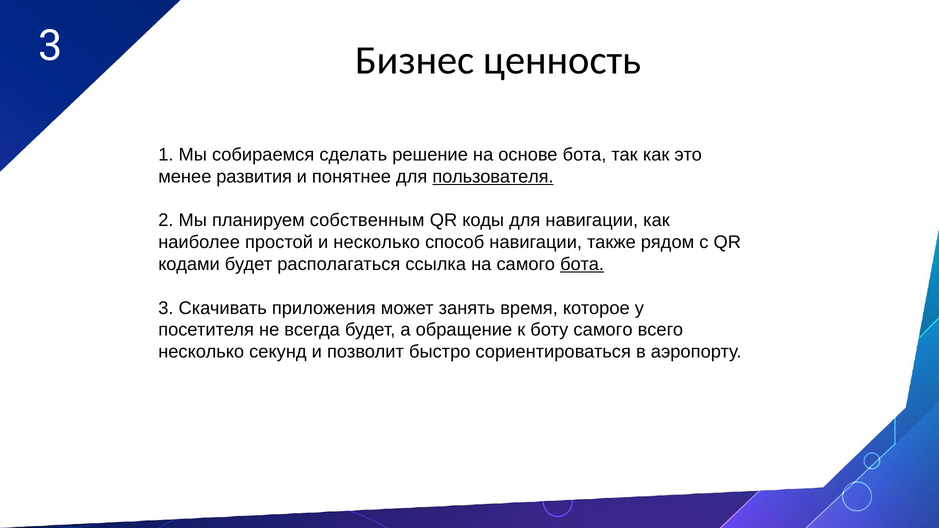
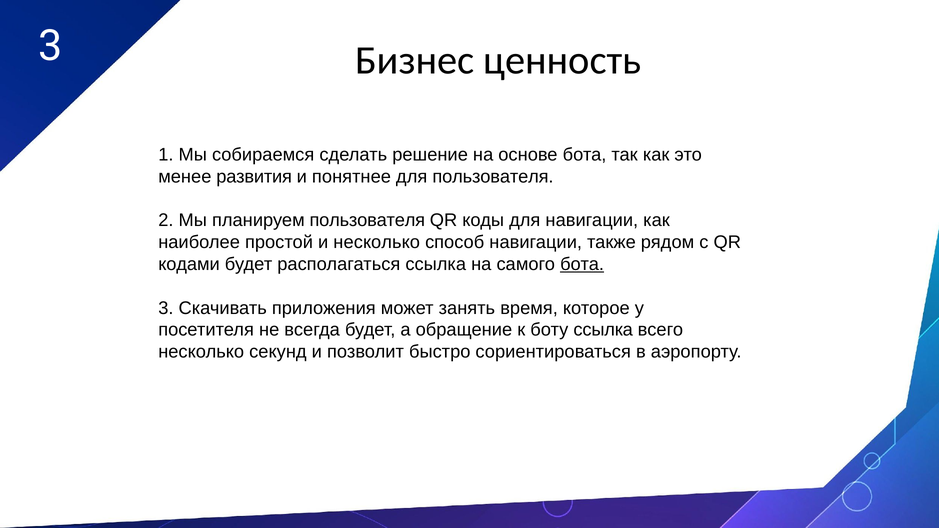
пользователя at (493, 177) underline: present -> none
планируем собственным: собственным -> пользователя
боту самого: самого -> ссылка
